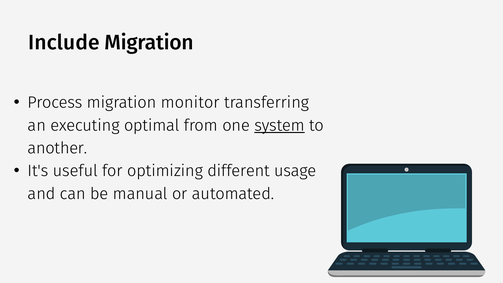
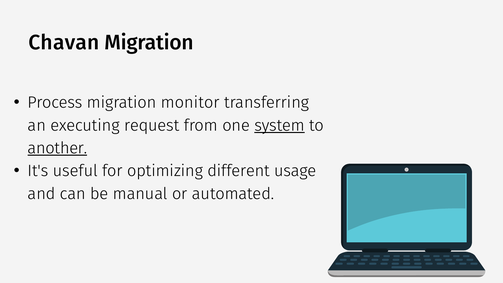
Include: Include -> Chavan
optimal: optimal -> request
another underline: none -> present
